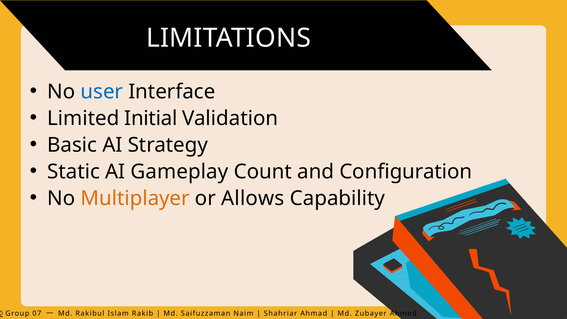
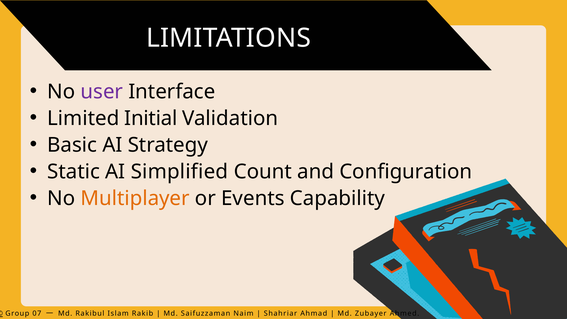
user colour: blue -> purple
Gameplay: Gameplay -> Simplified
Allows: Allows -> Events
